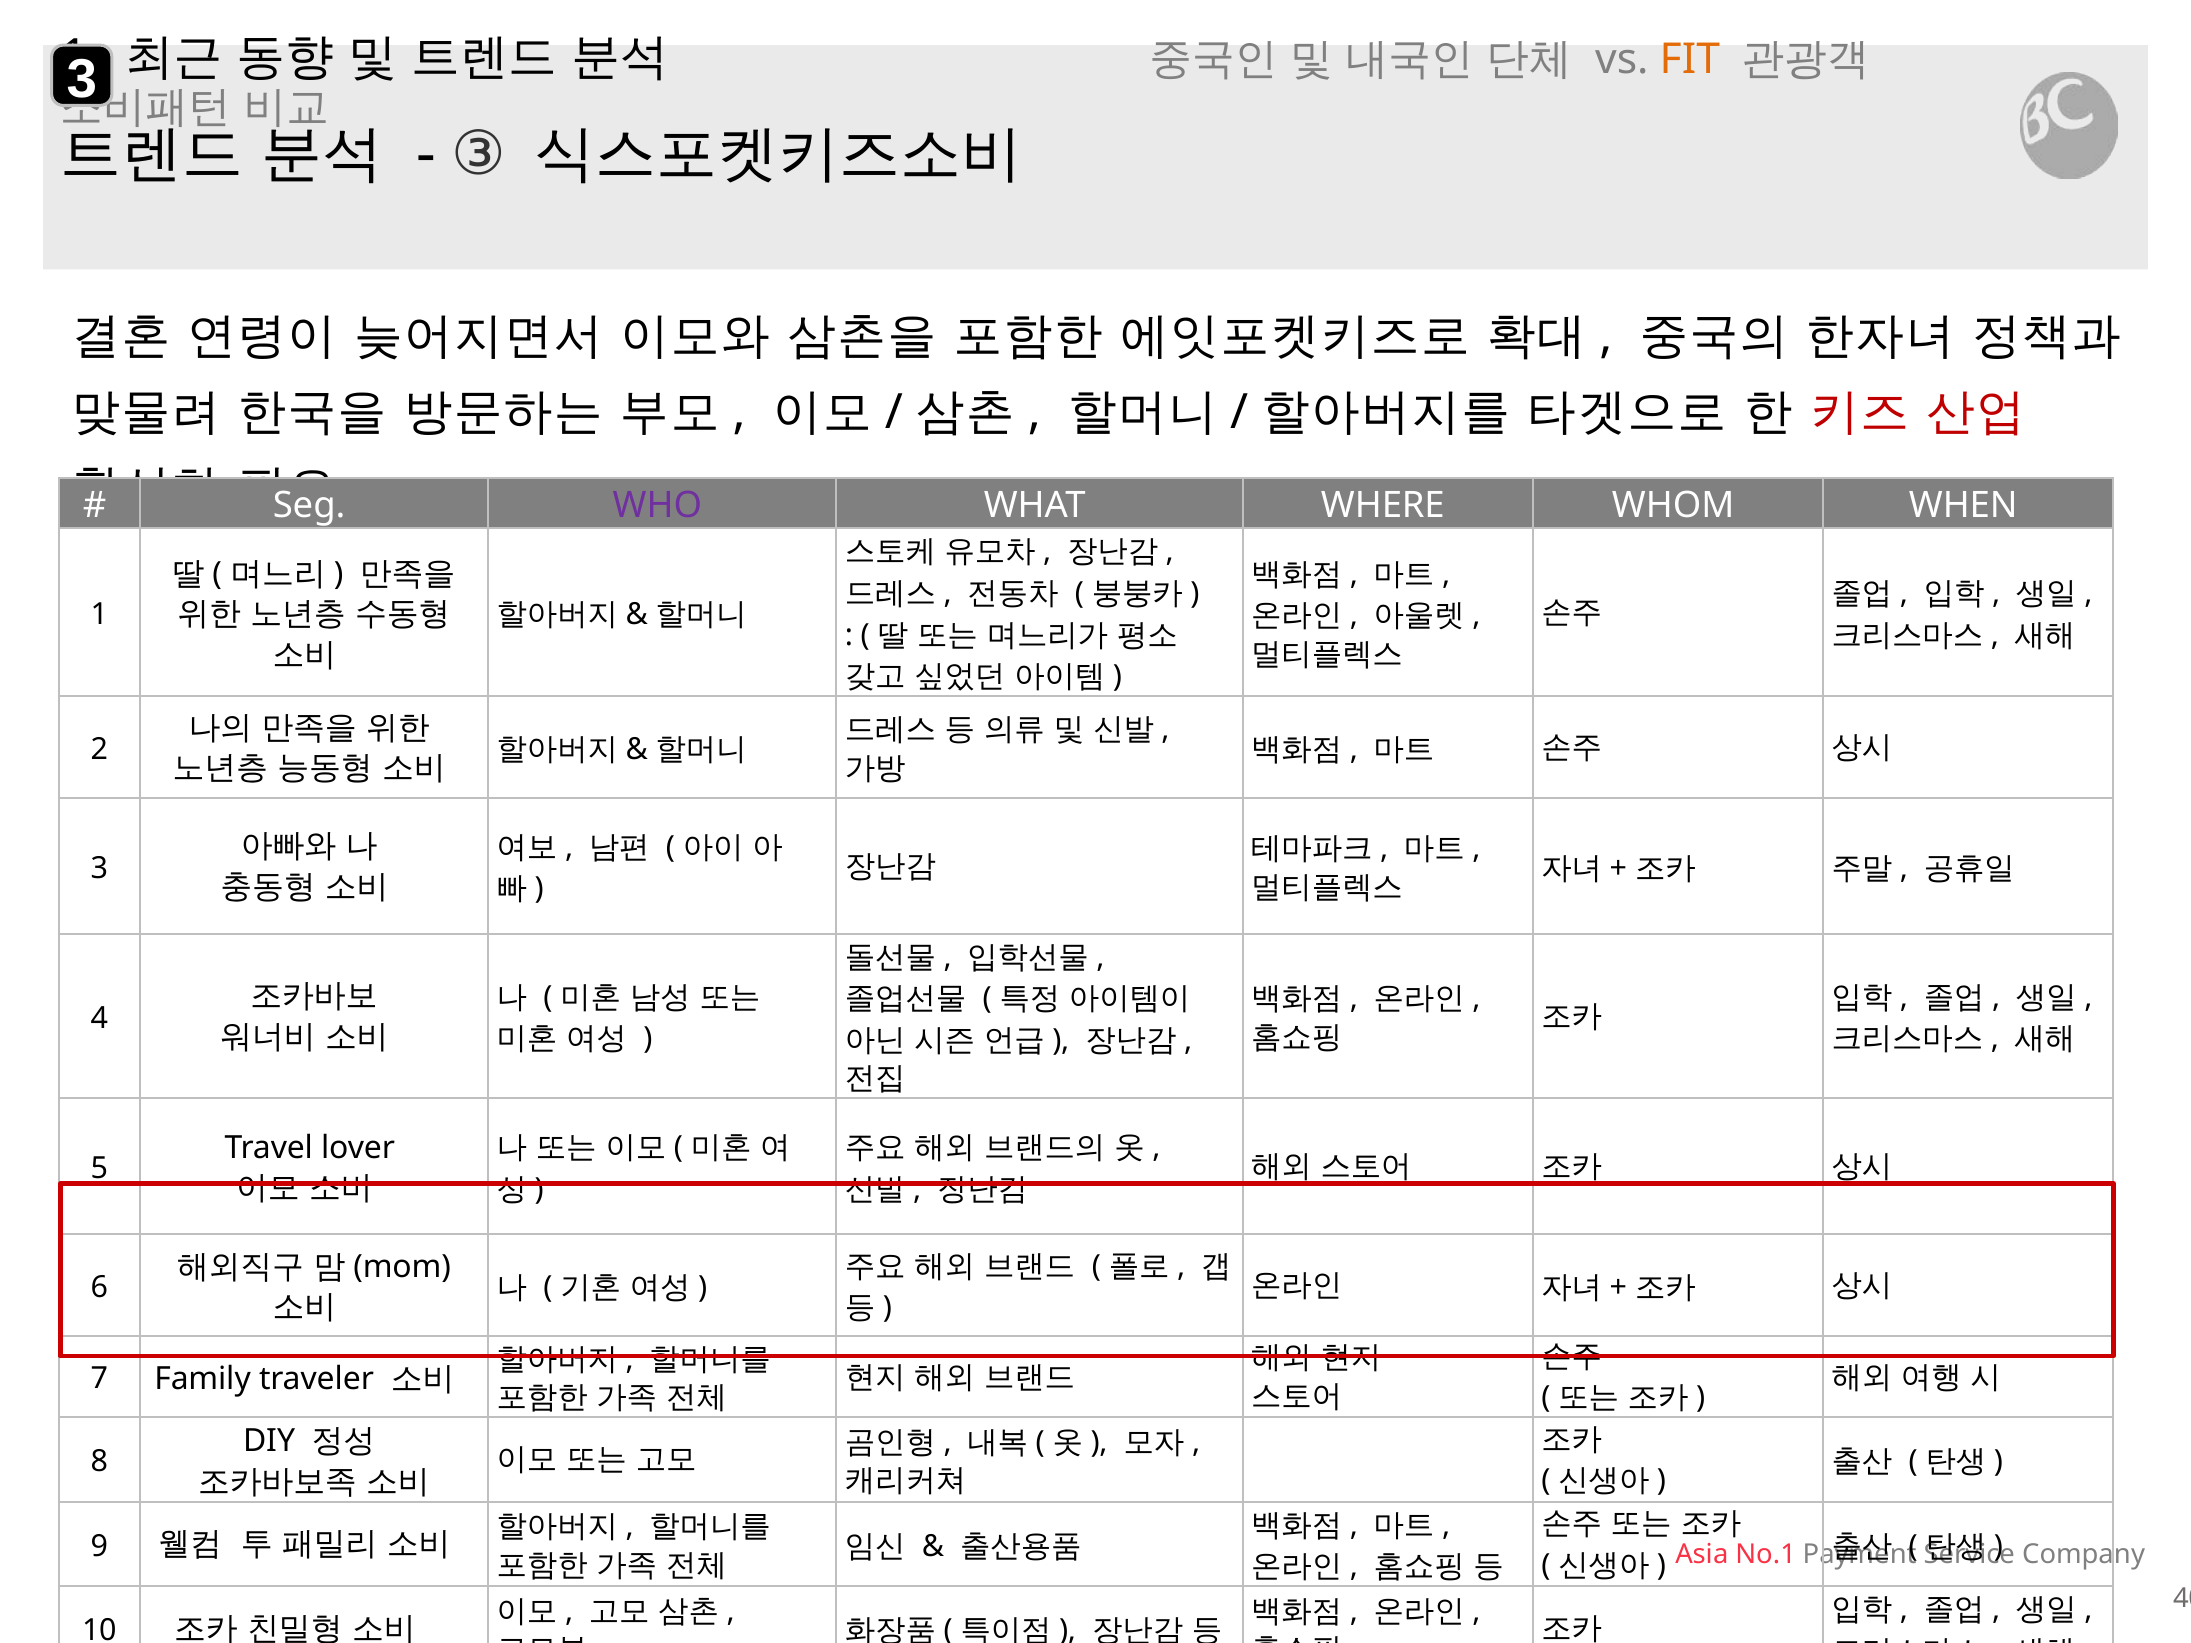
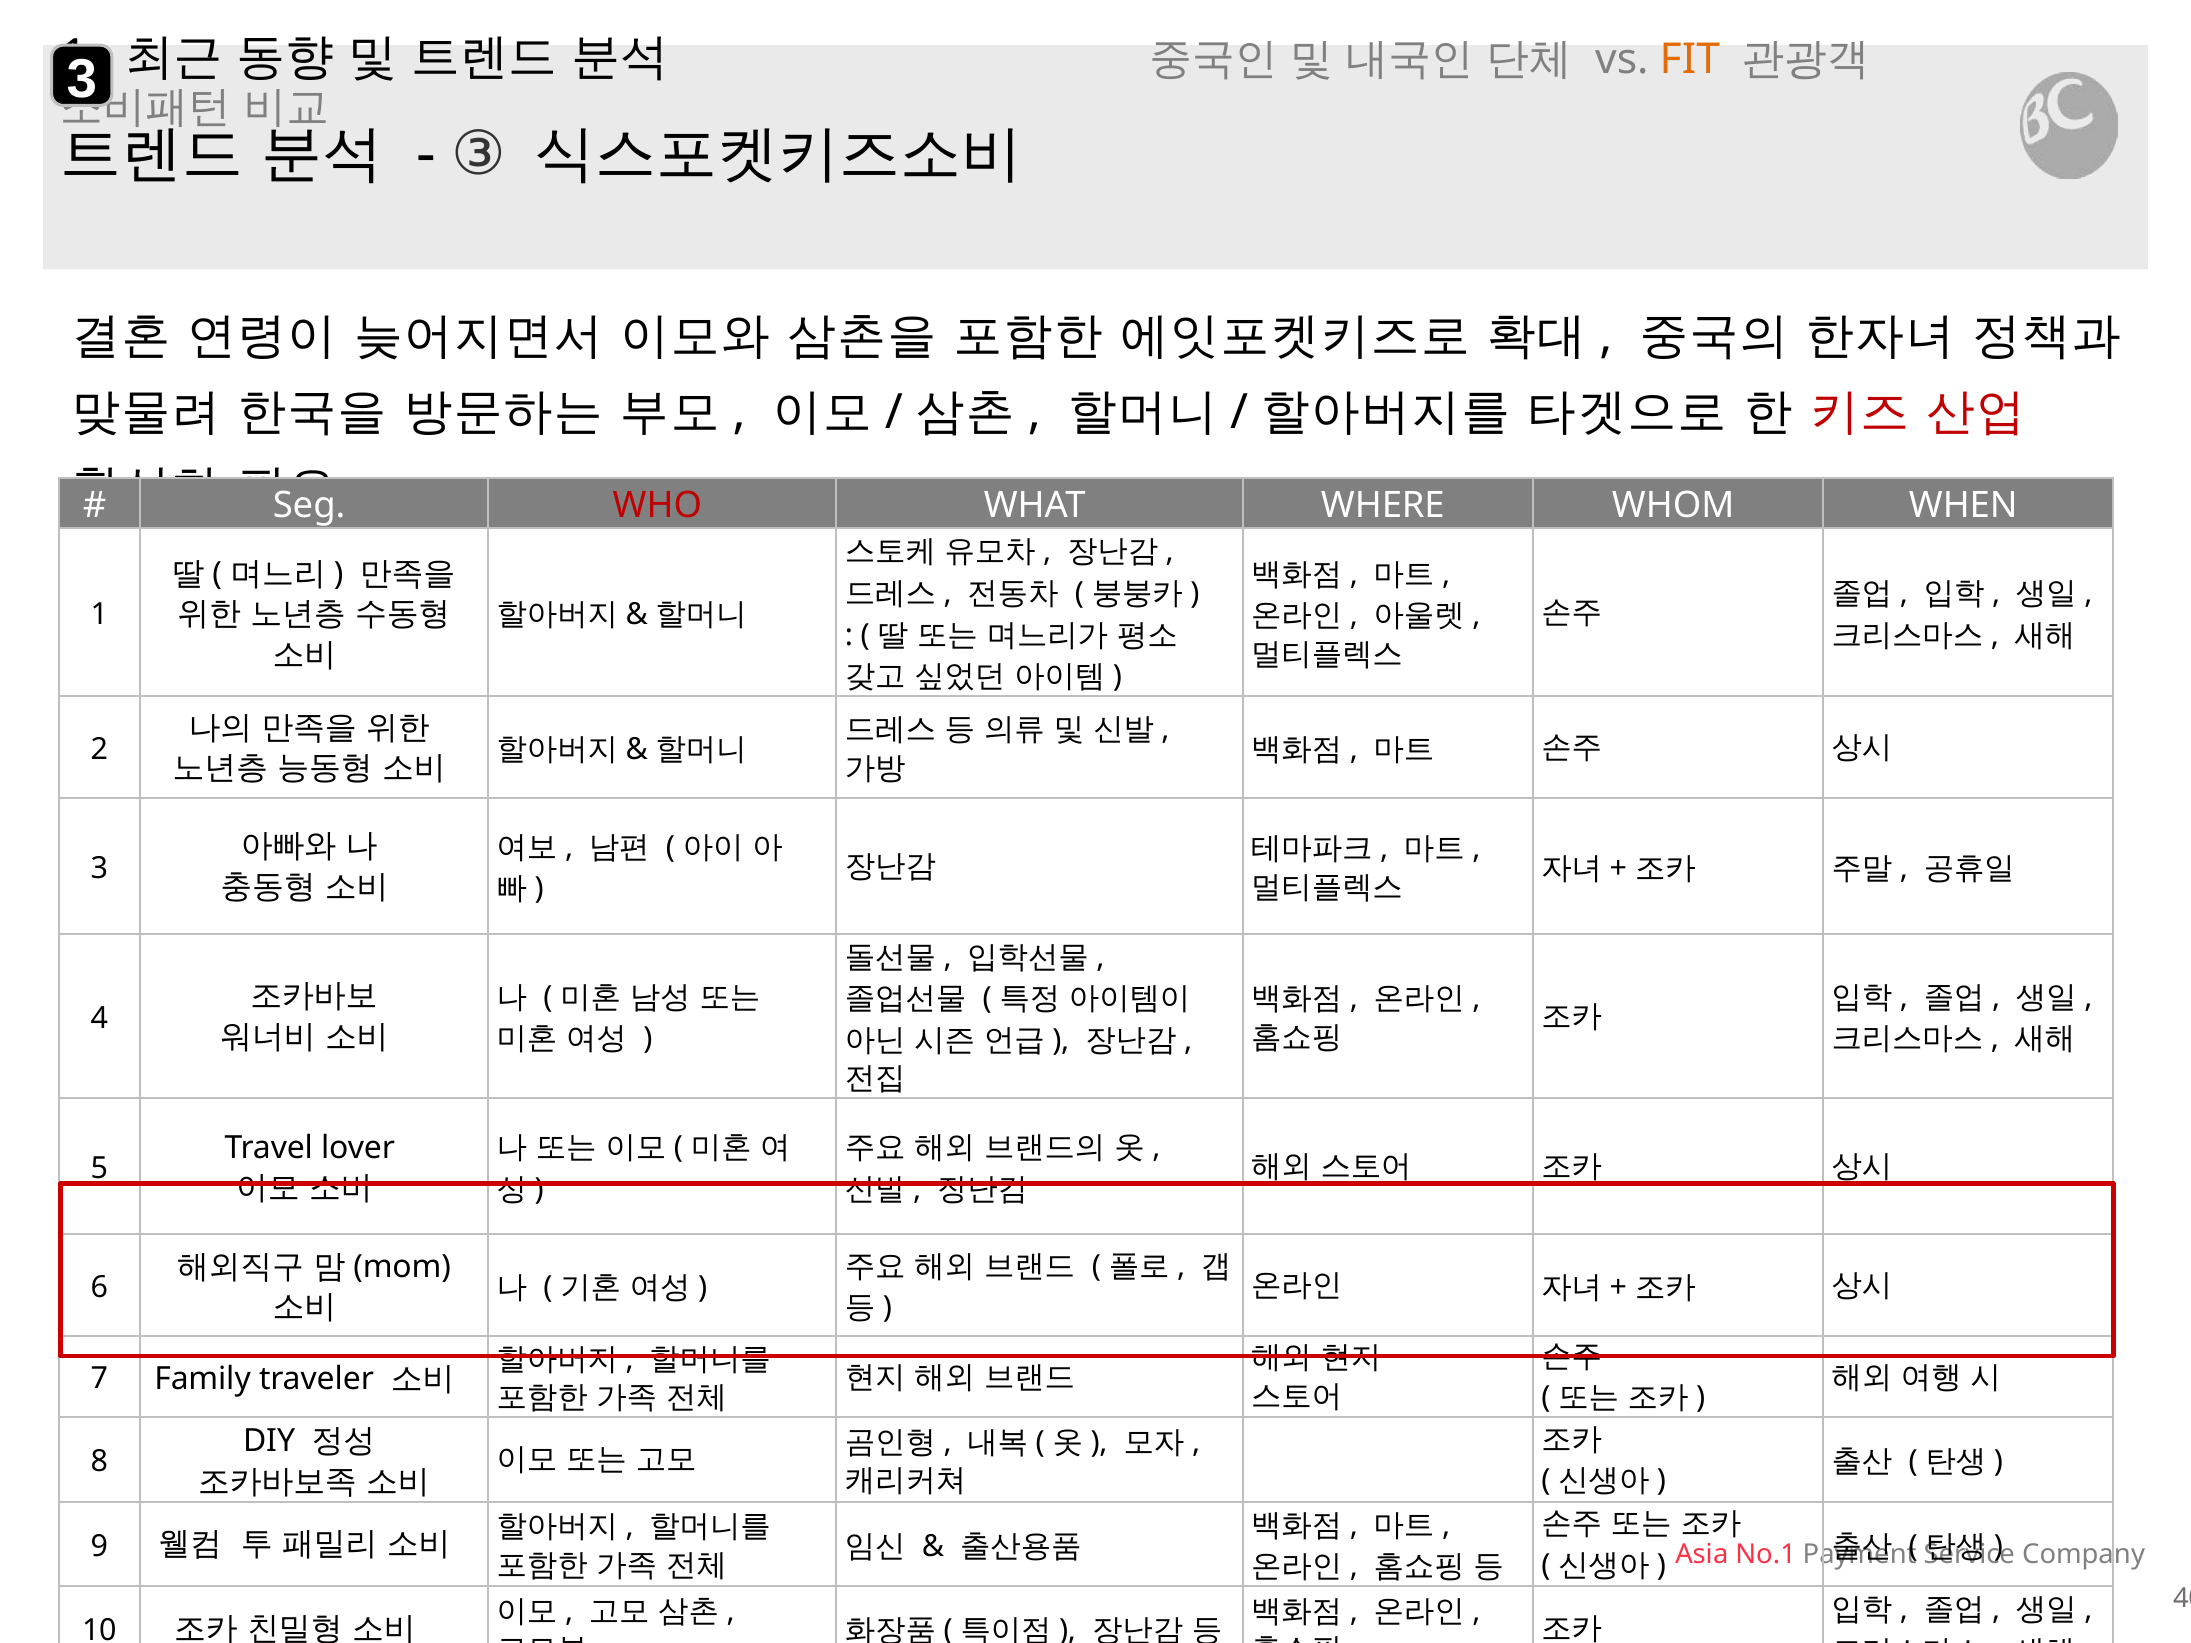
WHO colour: purple -> red
